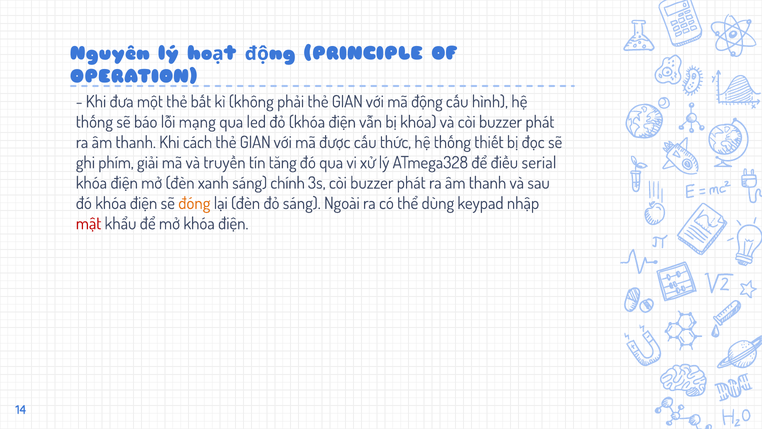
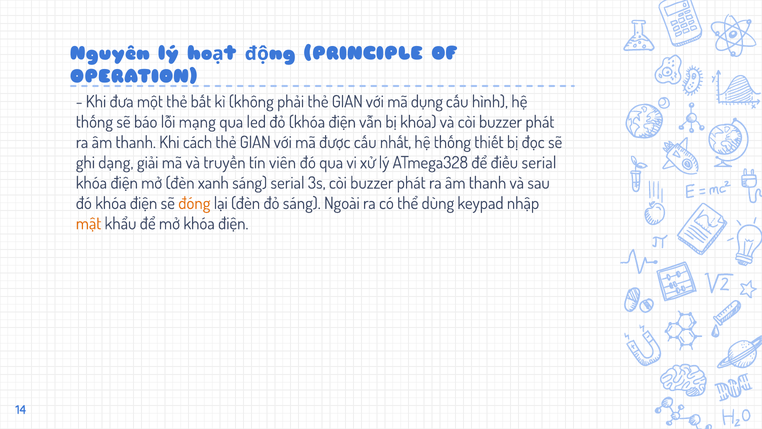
động: động -> dụng
thức: thức -> nhất
phím: phím -> dạng
tăng: tăng -> viên
sáng chính: chính -> serial
mật colour: red -> orange
